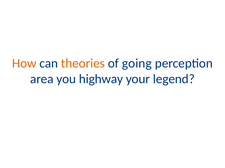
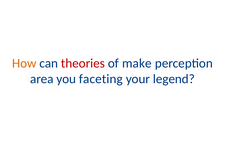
theories colour: orange -> red
going: going -> make
highway: highway -> faceting
